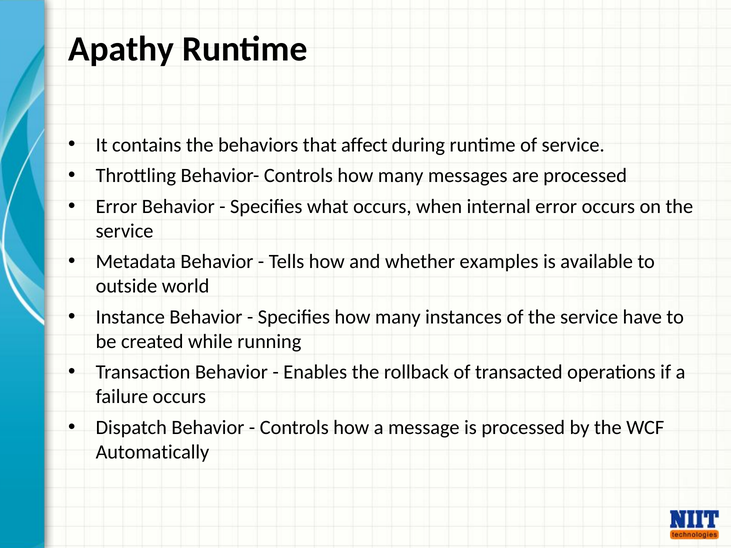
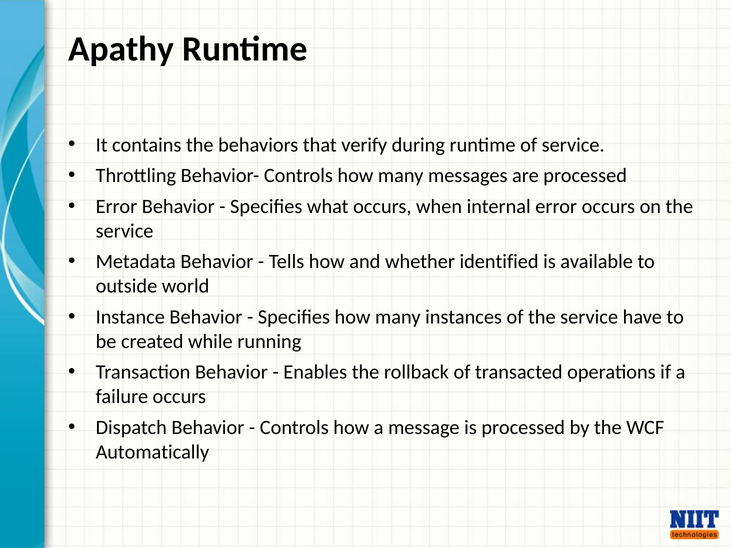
affect: affect -> verify
examples: examples -> identified
